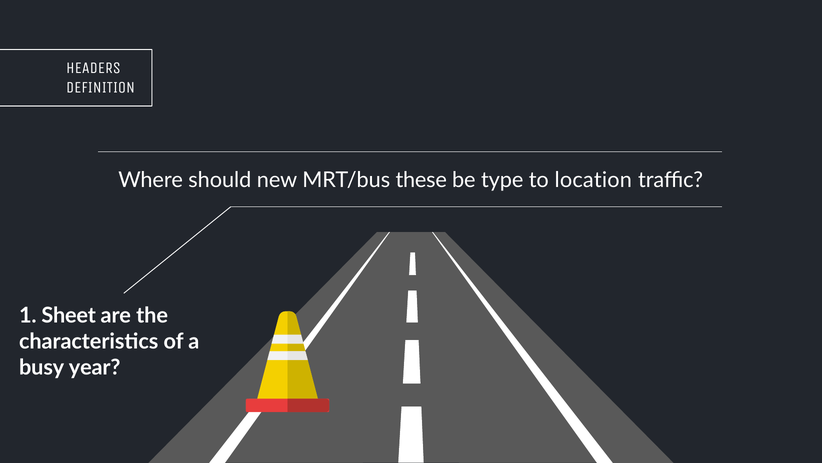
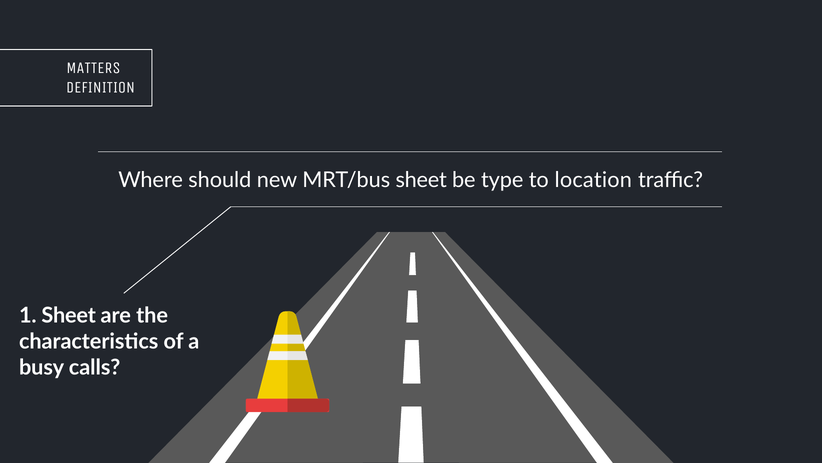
HEADERS: HEADERS -> MATTERS
MRT/bus these: these -> sheet
year: year -> calls
